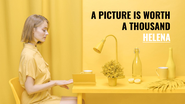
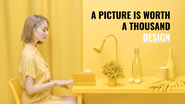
HELENA: HELENA -> DESIGN
